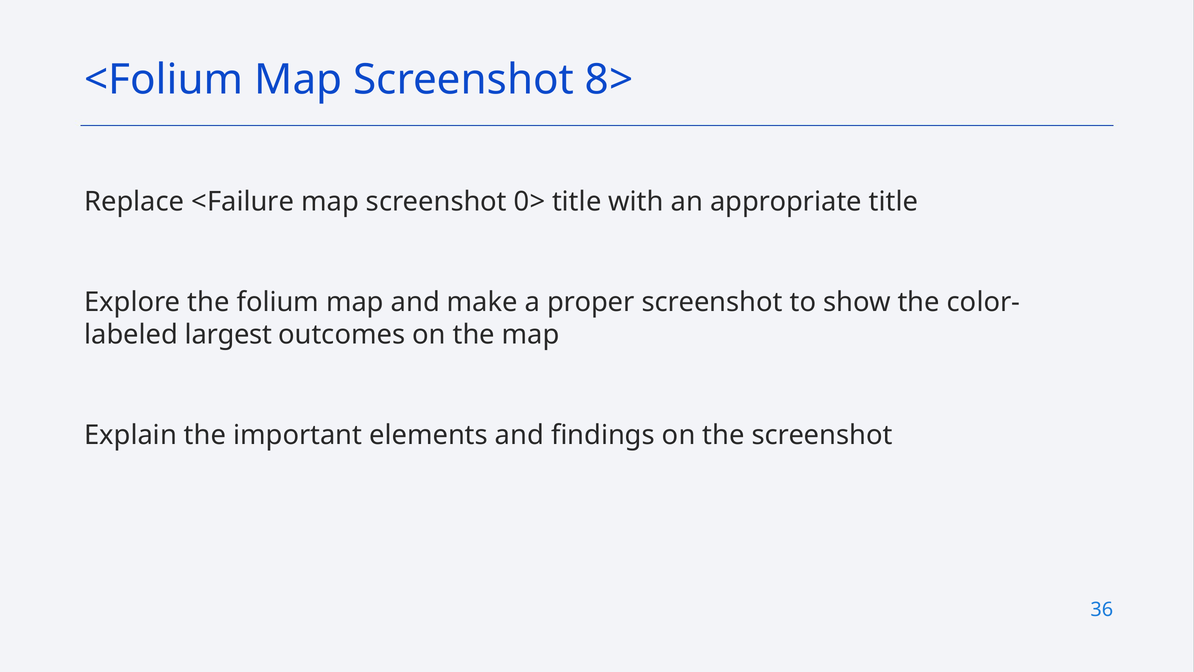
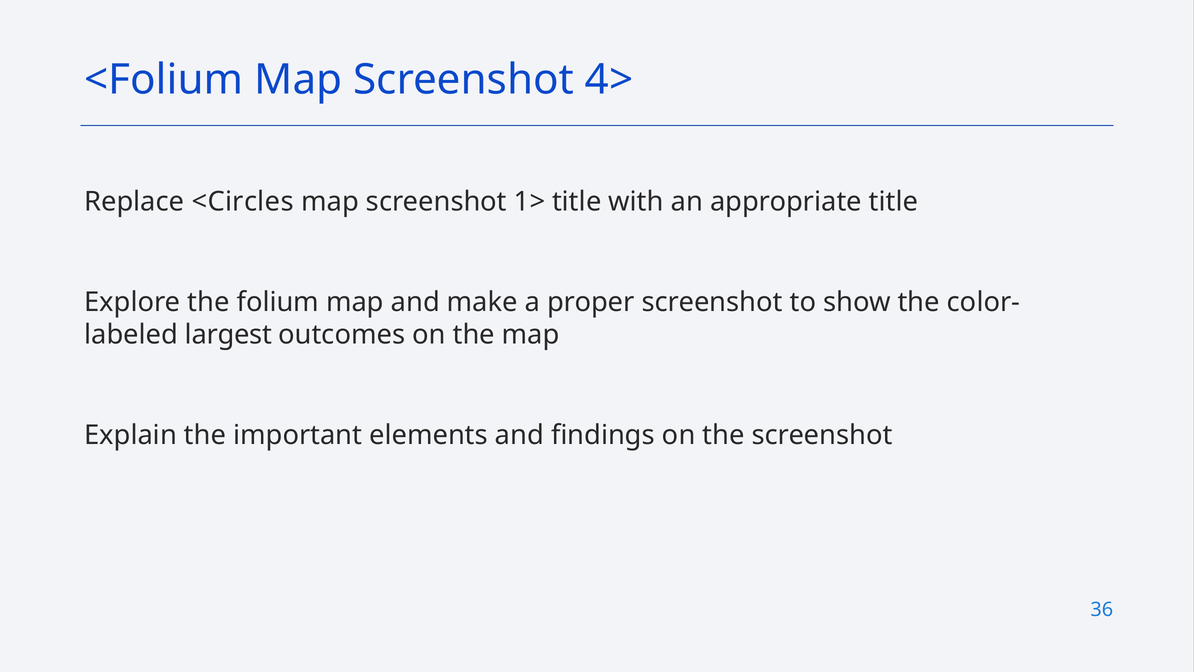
8>: 8> -> 4>
<Failure: <Failure -> <Circles
0>: 0> -> 1>
